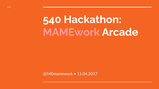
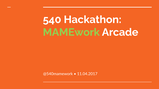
MAMEwork colour: pink -> light green
